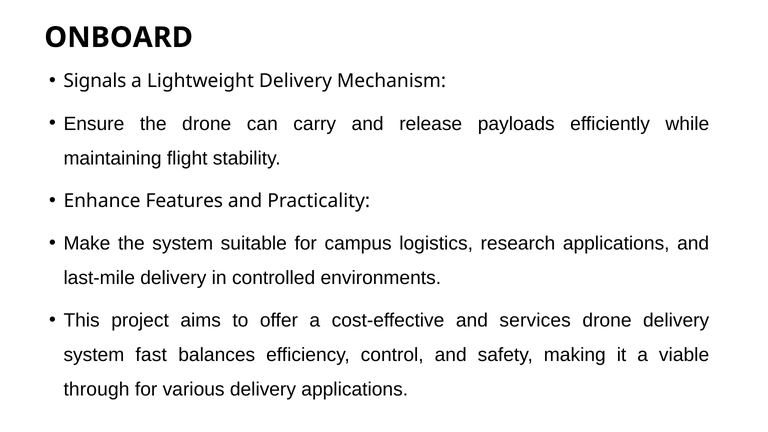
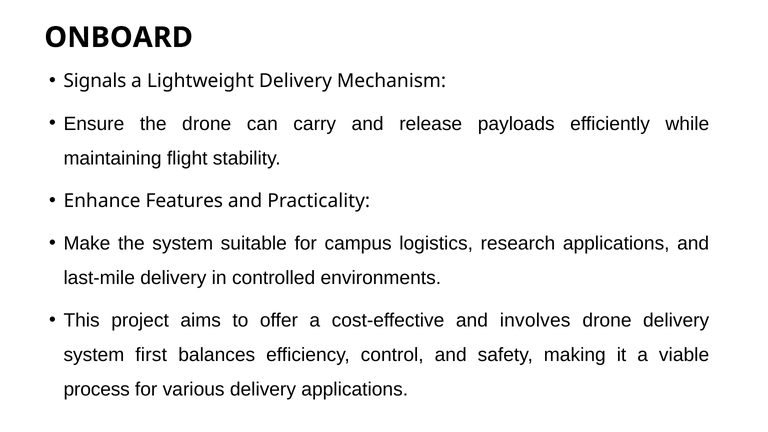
services: services -> involves
fast: fast -> first
through: through -> process
